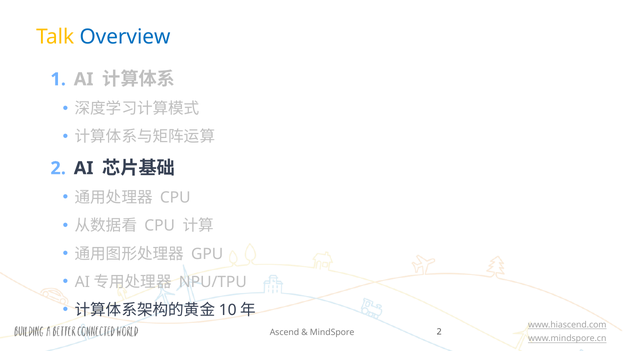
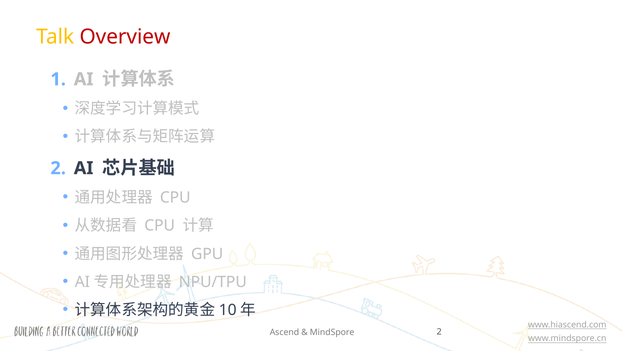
Overview colour: blue -> red
